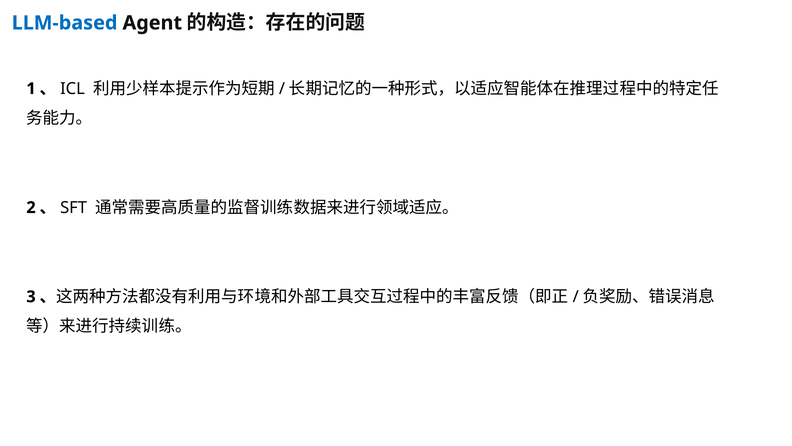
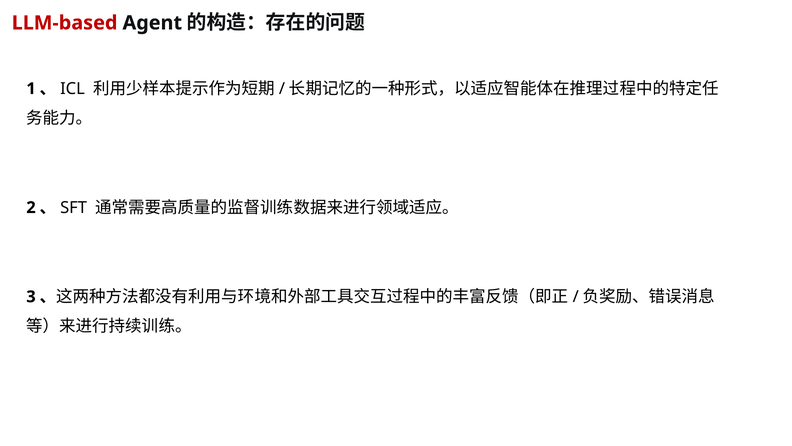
LLM-based colour: blue -> red
